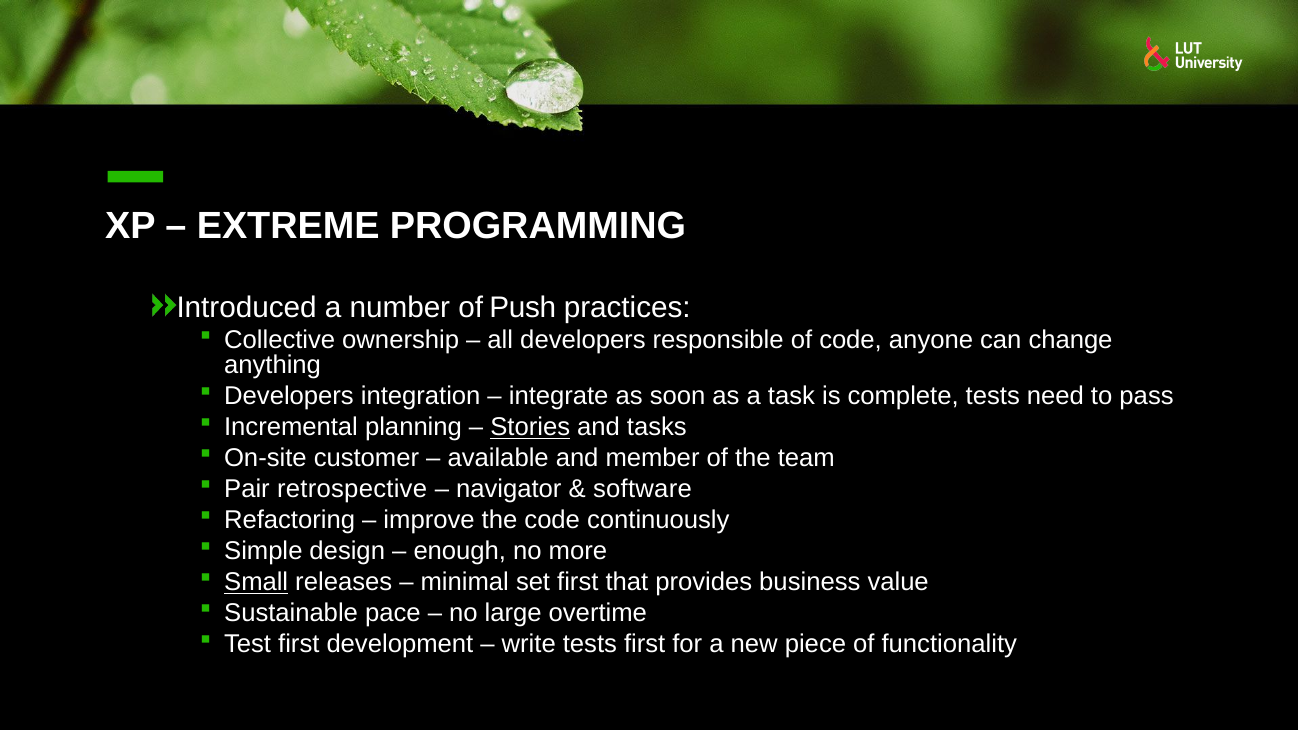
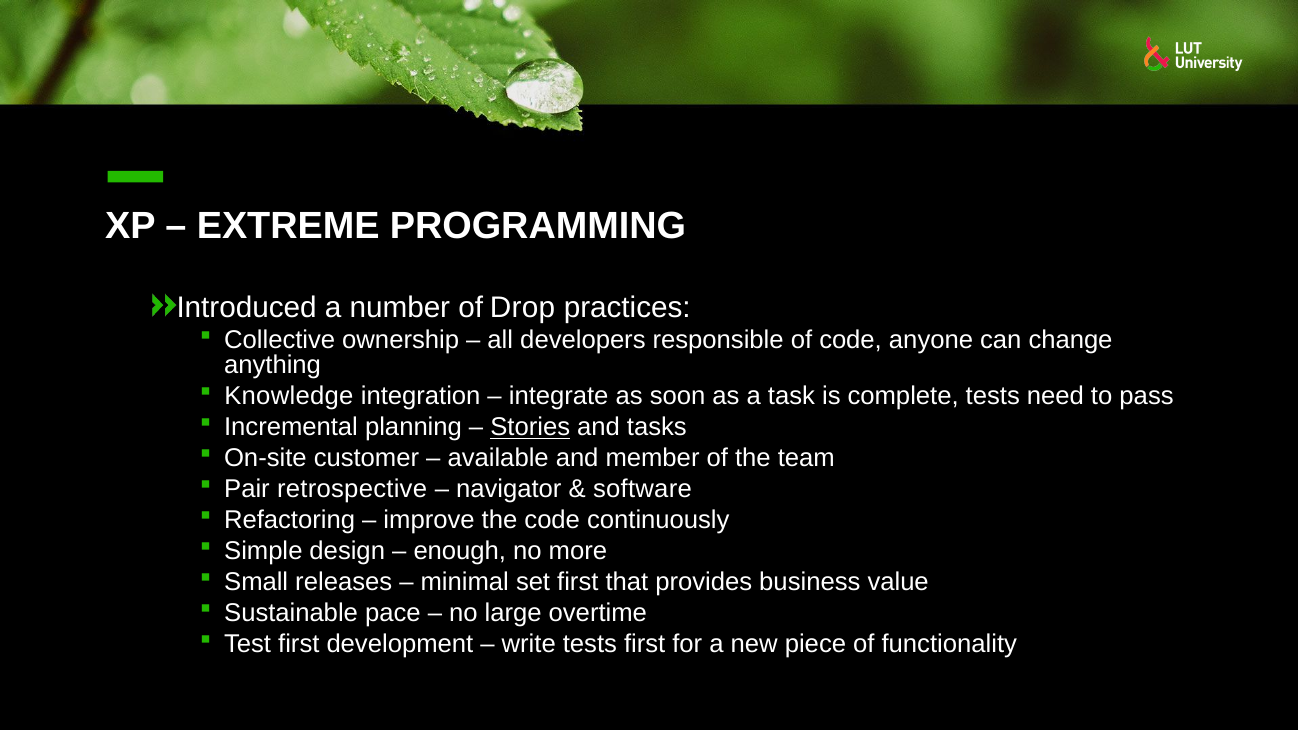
Push: Push -> Drop
Developers at (289, 397): Developers -> Knowledge
Small underline: present -> none
